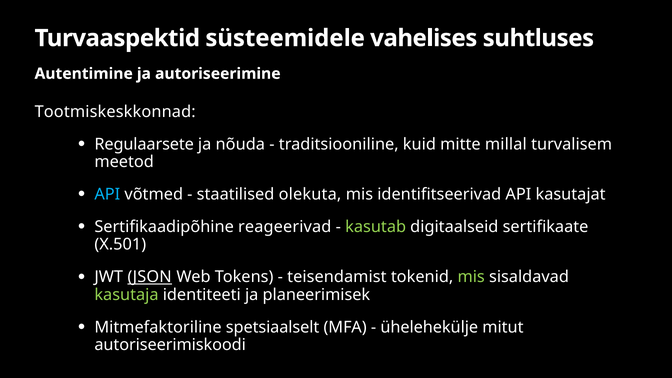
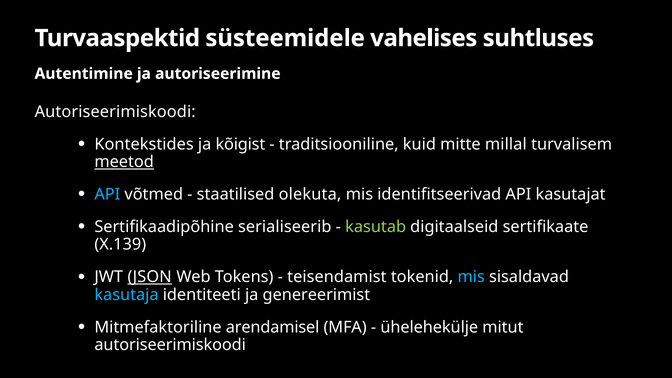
Tootmiskeskkonnad at (115, 112): Tootmiskeskkonnad -> Autoriseerimiskoodi
Regulaarsete: Regulaarsete -> Kontekstides
nõuda: nõuda -> kõigist
meetod underline: none -> present
reageerivad: reageerivad -> serialiseerib
X.501: X.501 -> X.139
mis at (471, 277) colour: light green -> light blue
kasutaja colour: light green -> light blue
planeerimisek: planeerimisek -> genereerimist
spetsiaalselt: spetsiaalselt -> arendamisel
